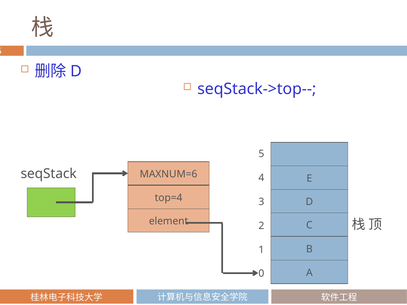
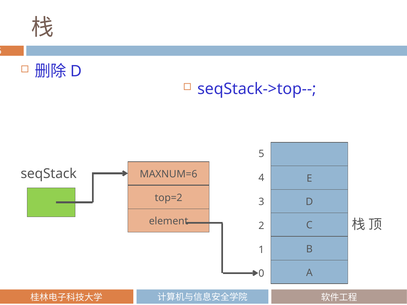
top=4: top=4 -> top=2
